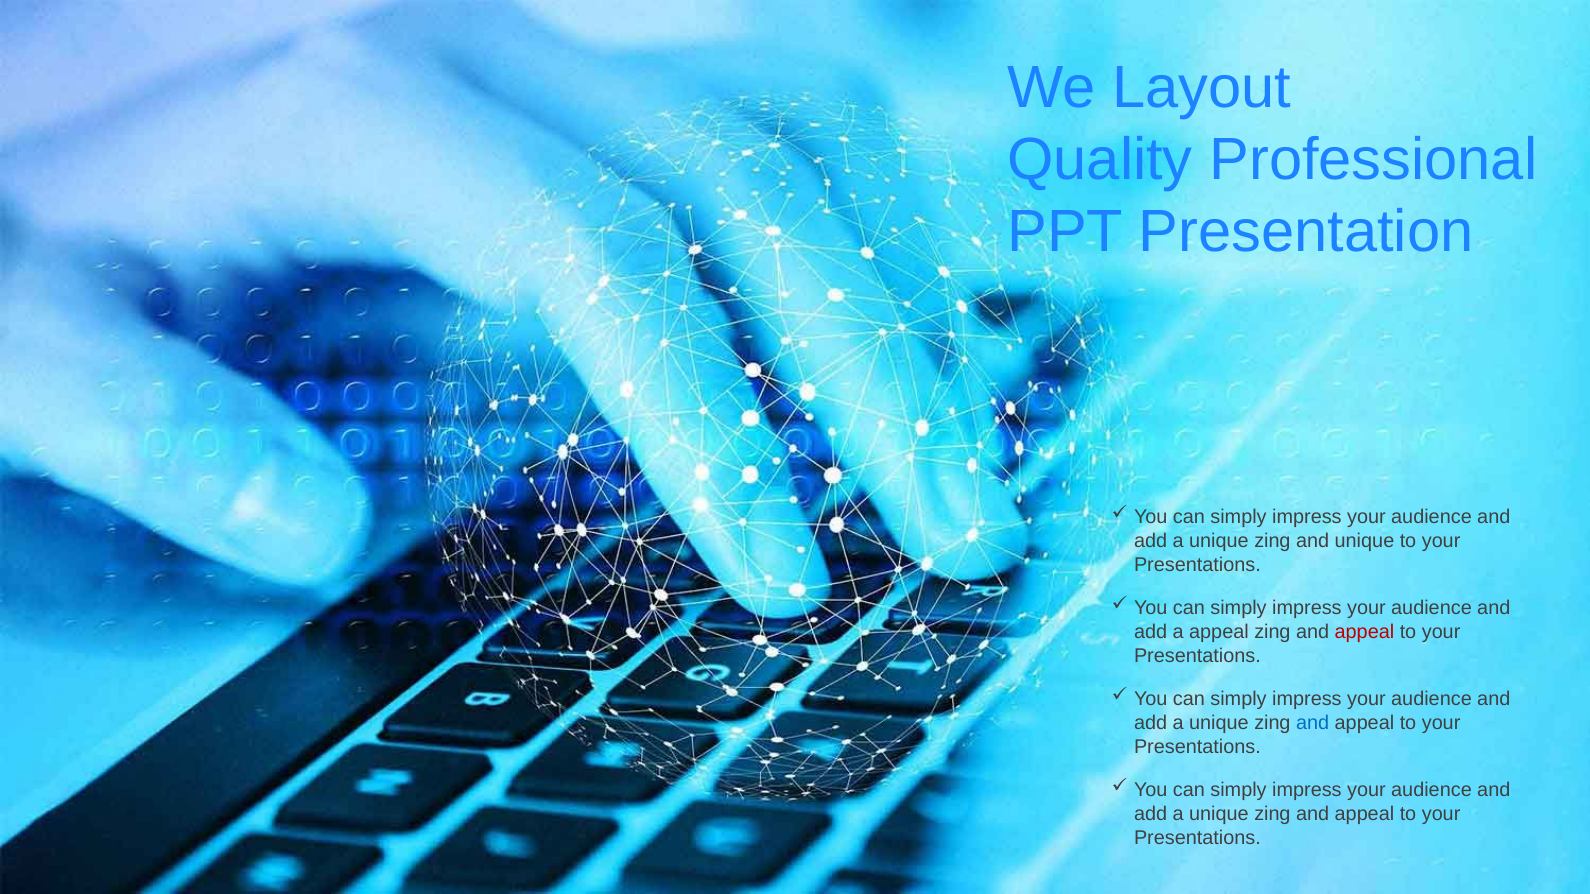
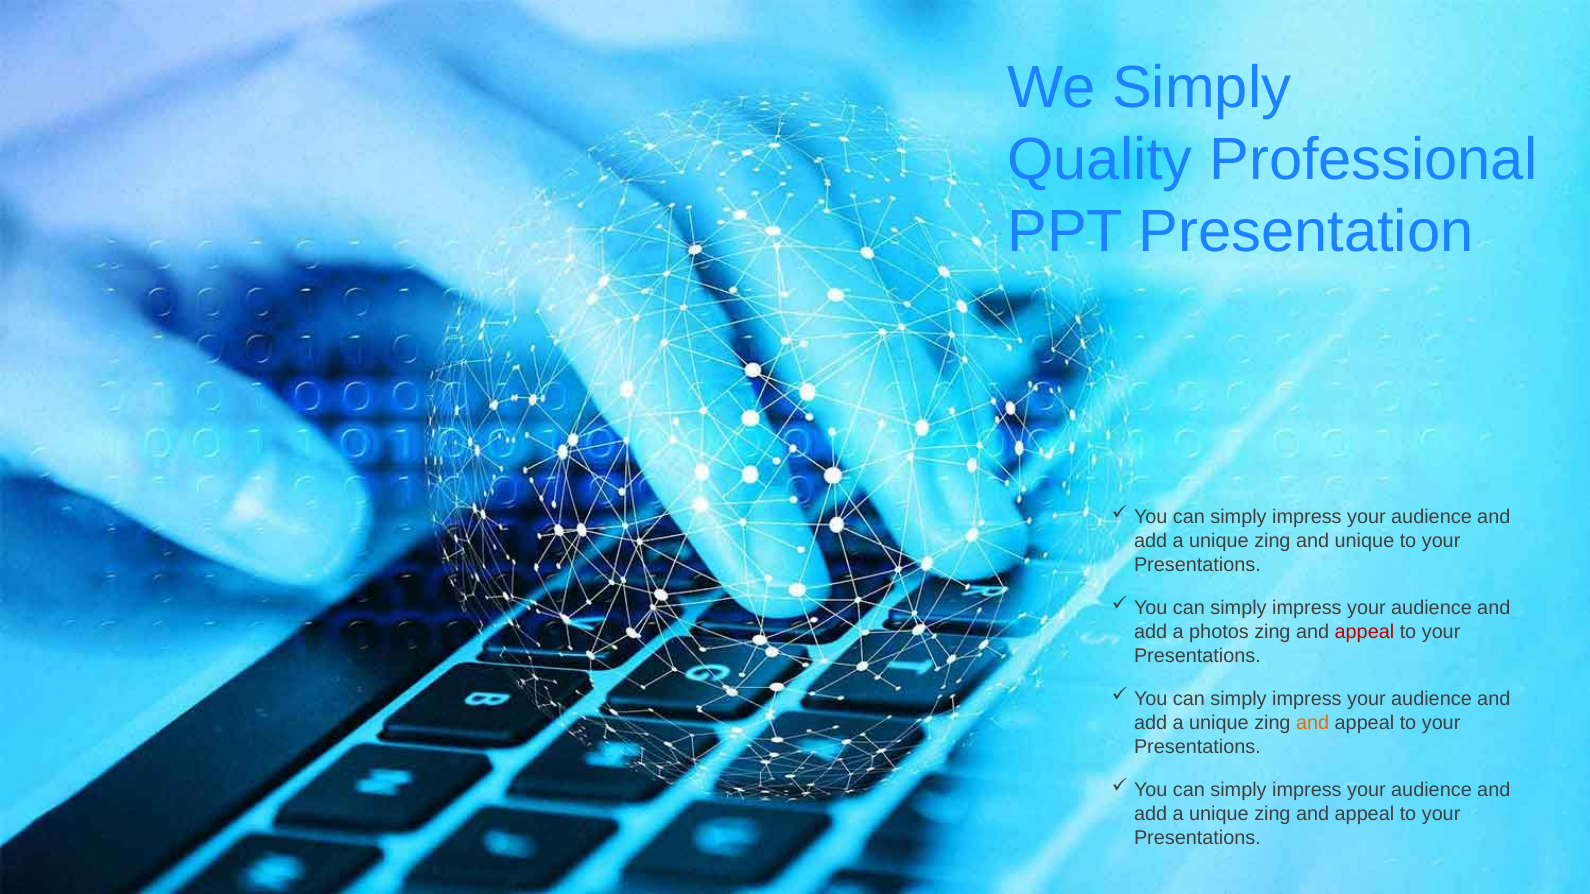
We Layout: Layout -> Simply
a appeal: appeal -> photos
and at (1313, 723) colour: blue -> orange
